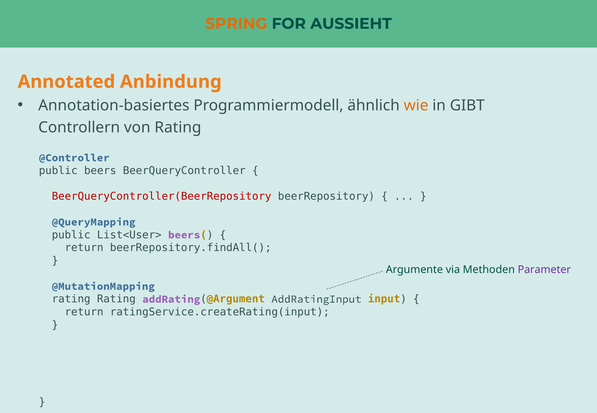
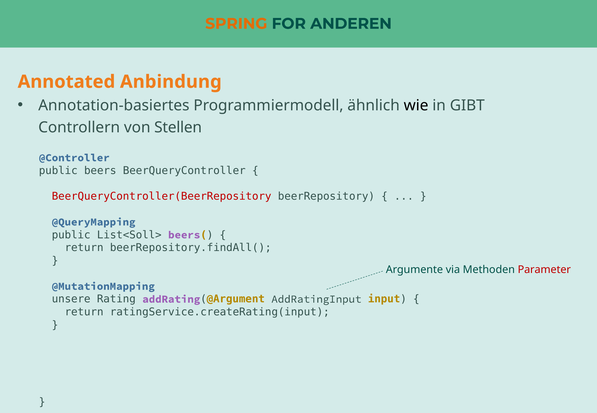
AUSSIEHT: AUSSIEHT -> ANDEREN
wie colour: orange -> black
von Rating: Rating -> Stellen
List<User>: List<User> -> List<Soll>
Parameter colour: purple -> red
rating at (71, 299): rating -> unsere
